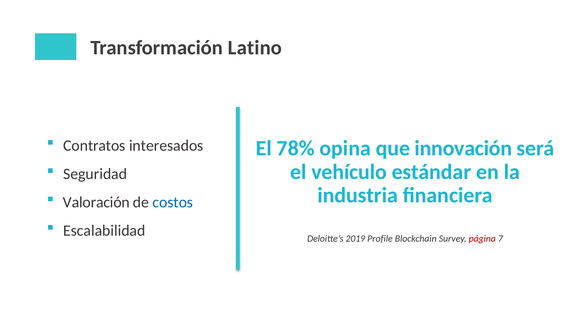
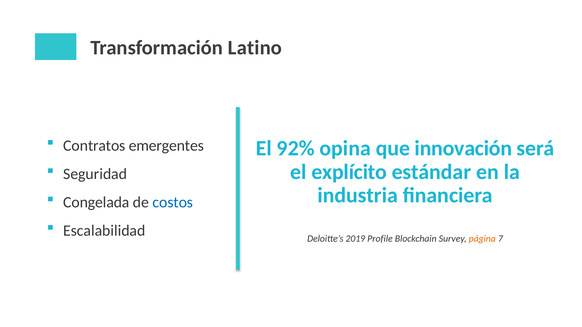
interesados: interesados -> emergentes
78%: 78% -> 92%
vehículo: vehículo -> explícito
Valoración: Valoración -> Congelada
página colour: red -> orange
